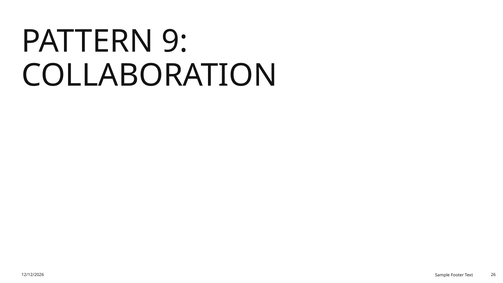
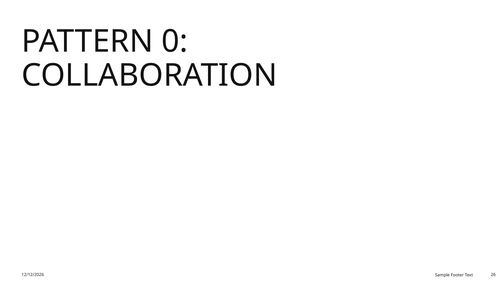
9: 9 -> 0
